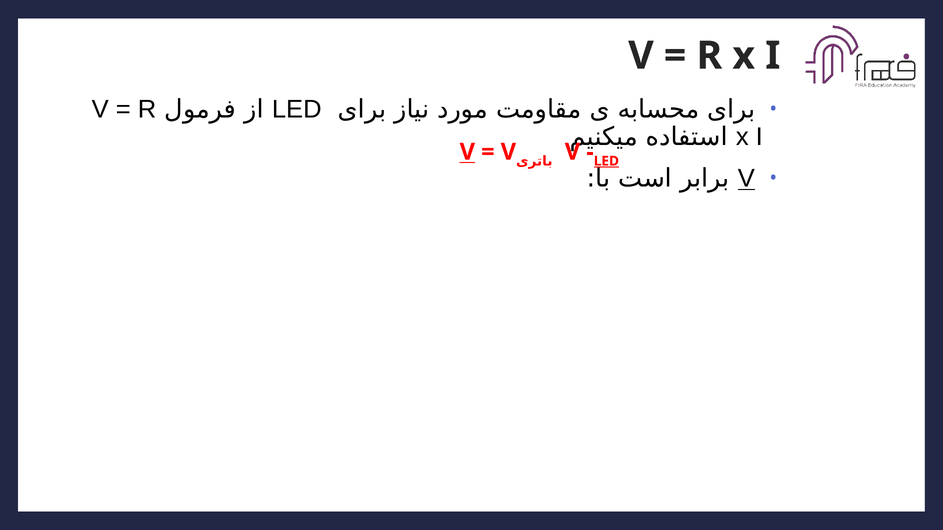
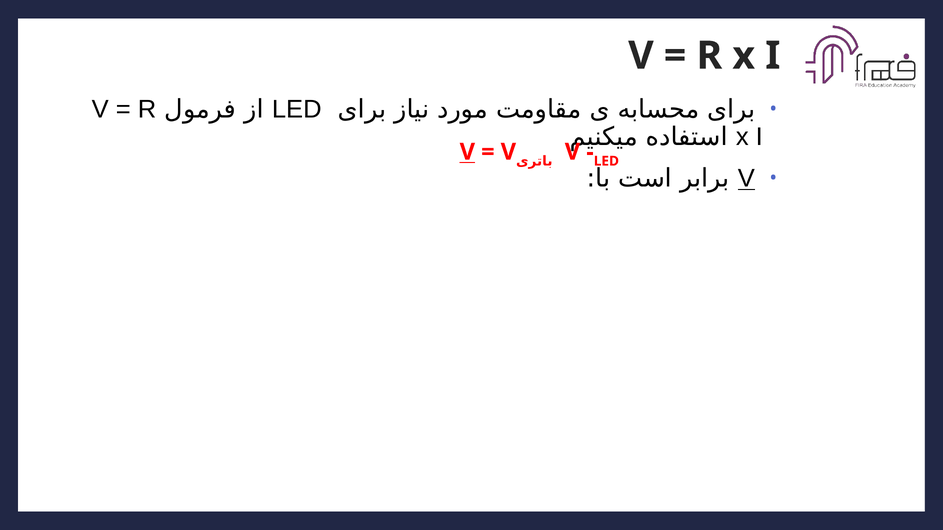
LED at (606, 161) underline: present -> none
